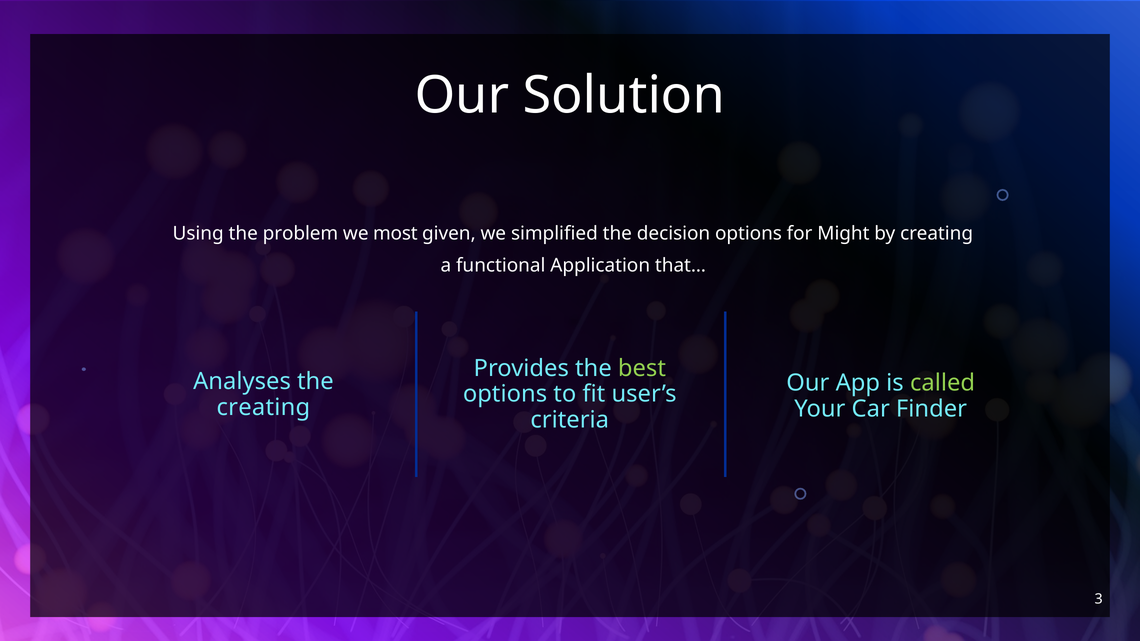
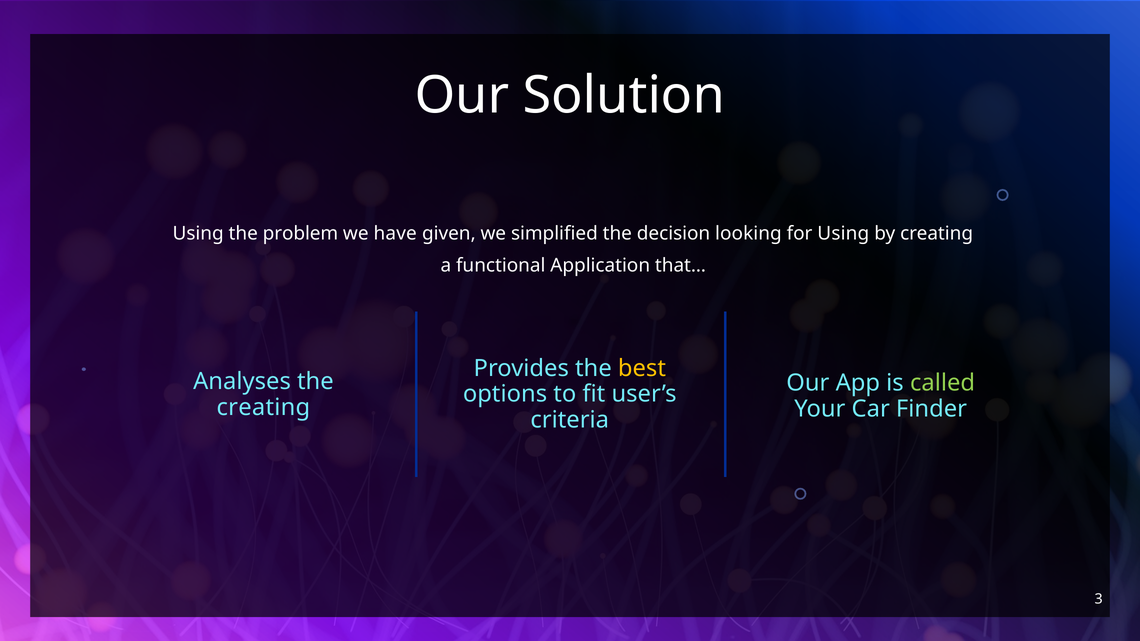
most: most -> have
decision options: options -> looking
for Might: Might -> Using
best colour: light green -> yellow
